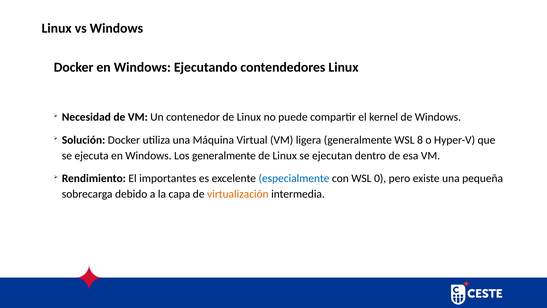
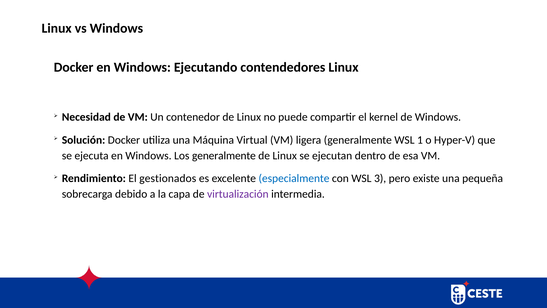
8: 8 -> 1
importantes: importantes -> gestionados
0: 0 -> 3
virtualización colour: orange -> purple
